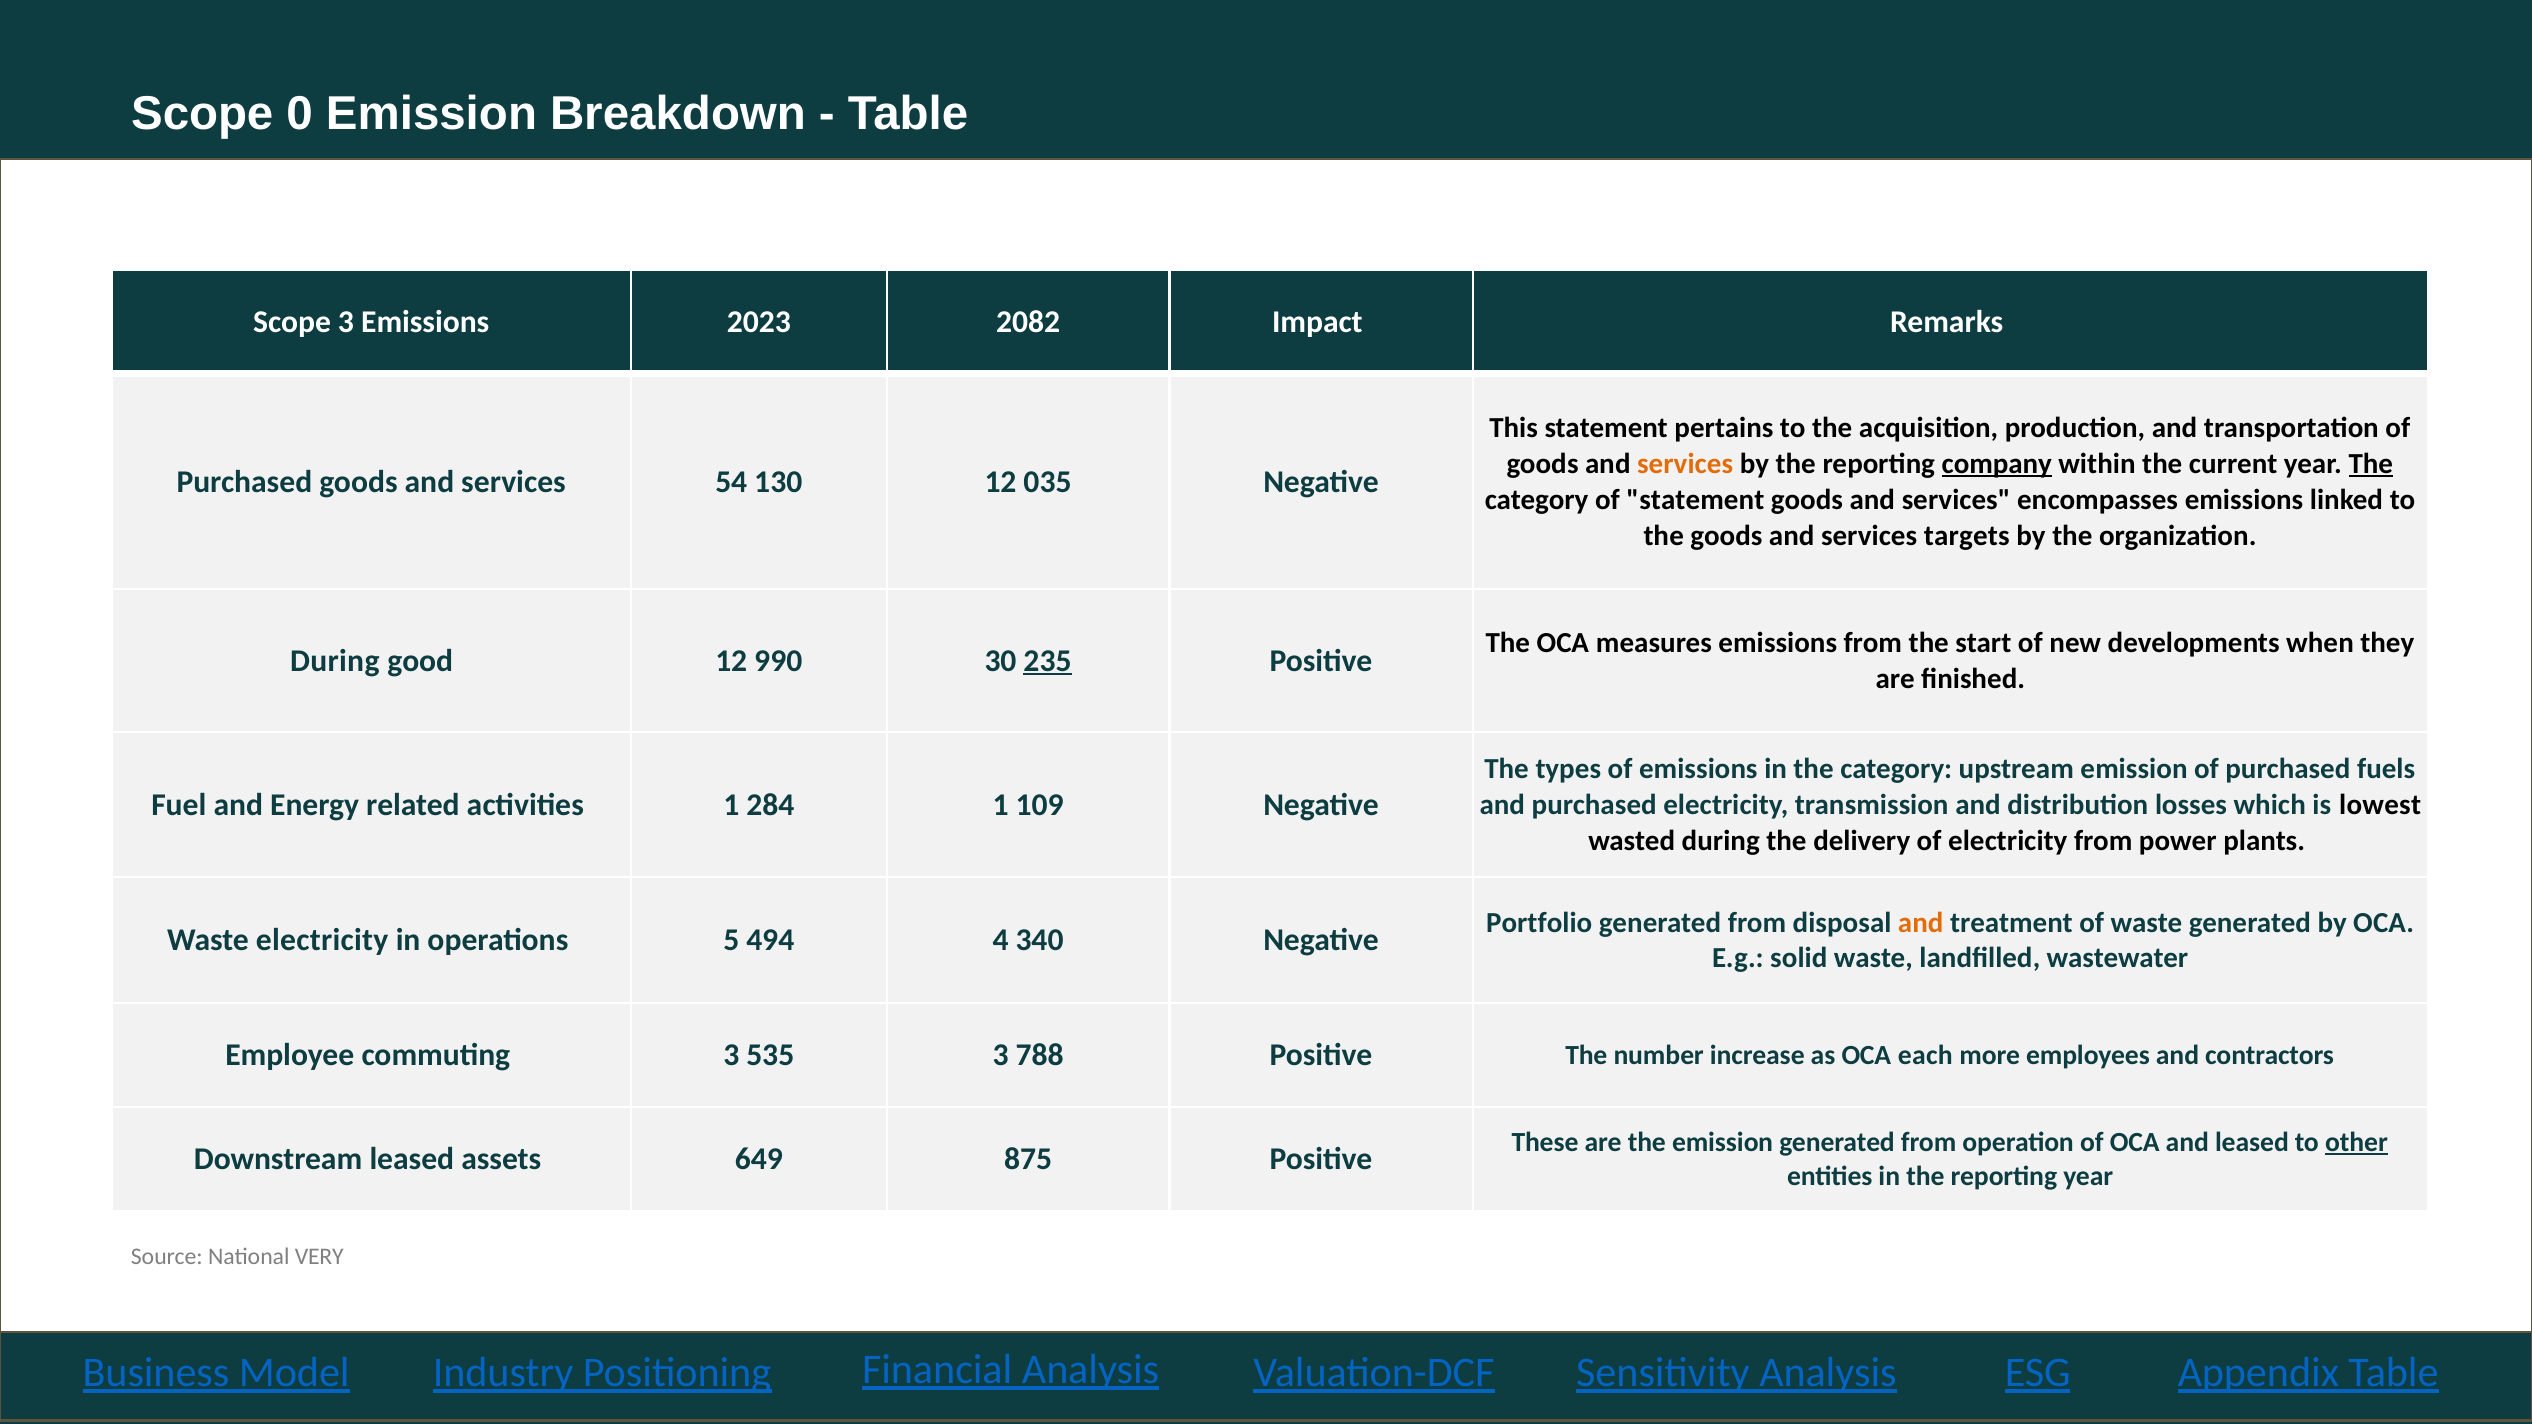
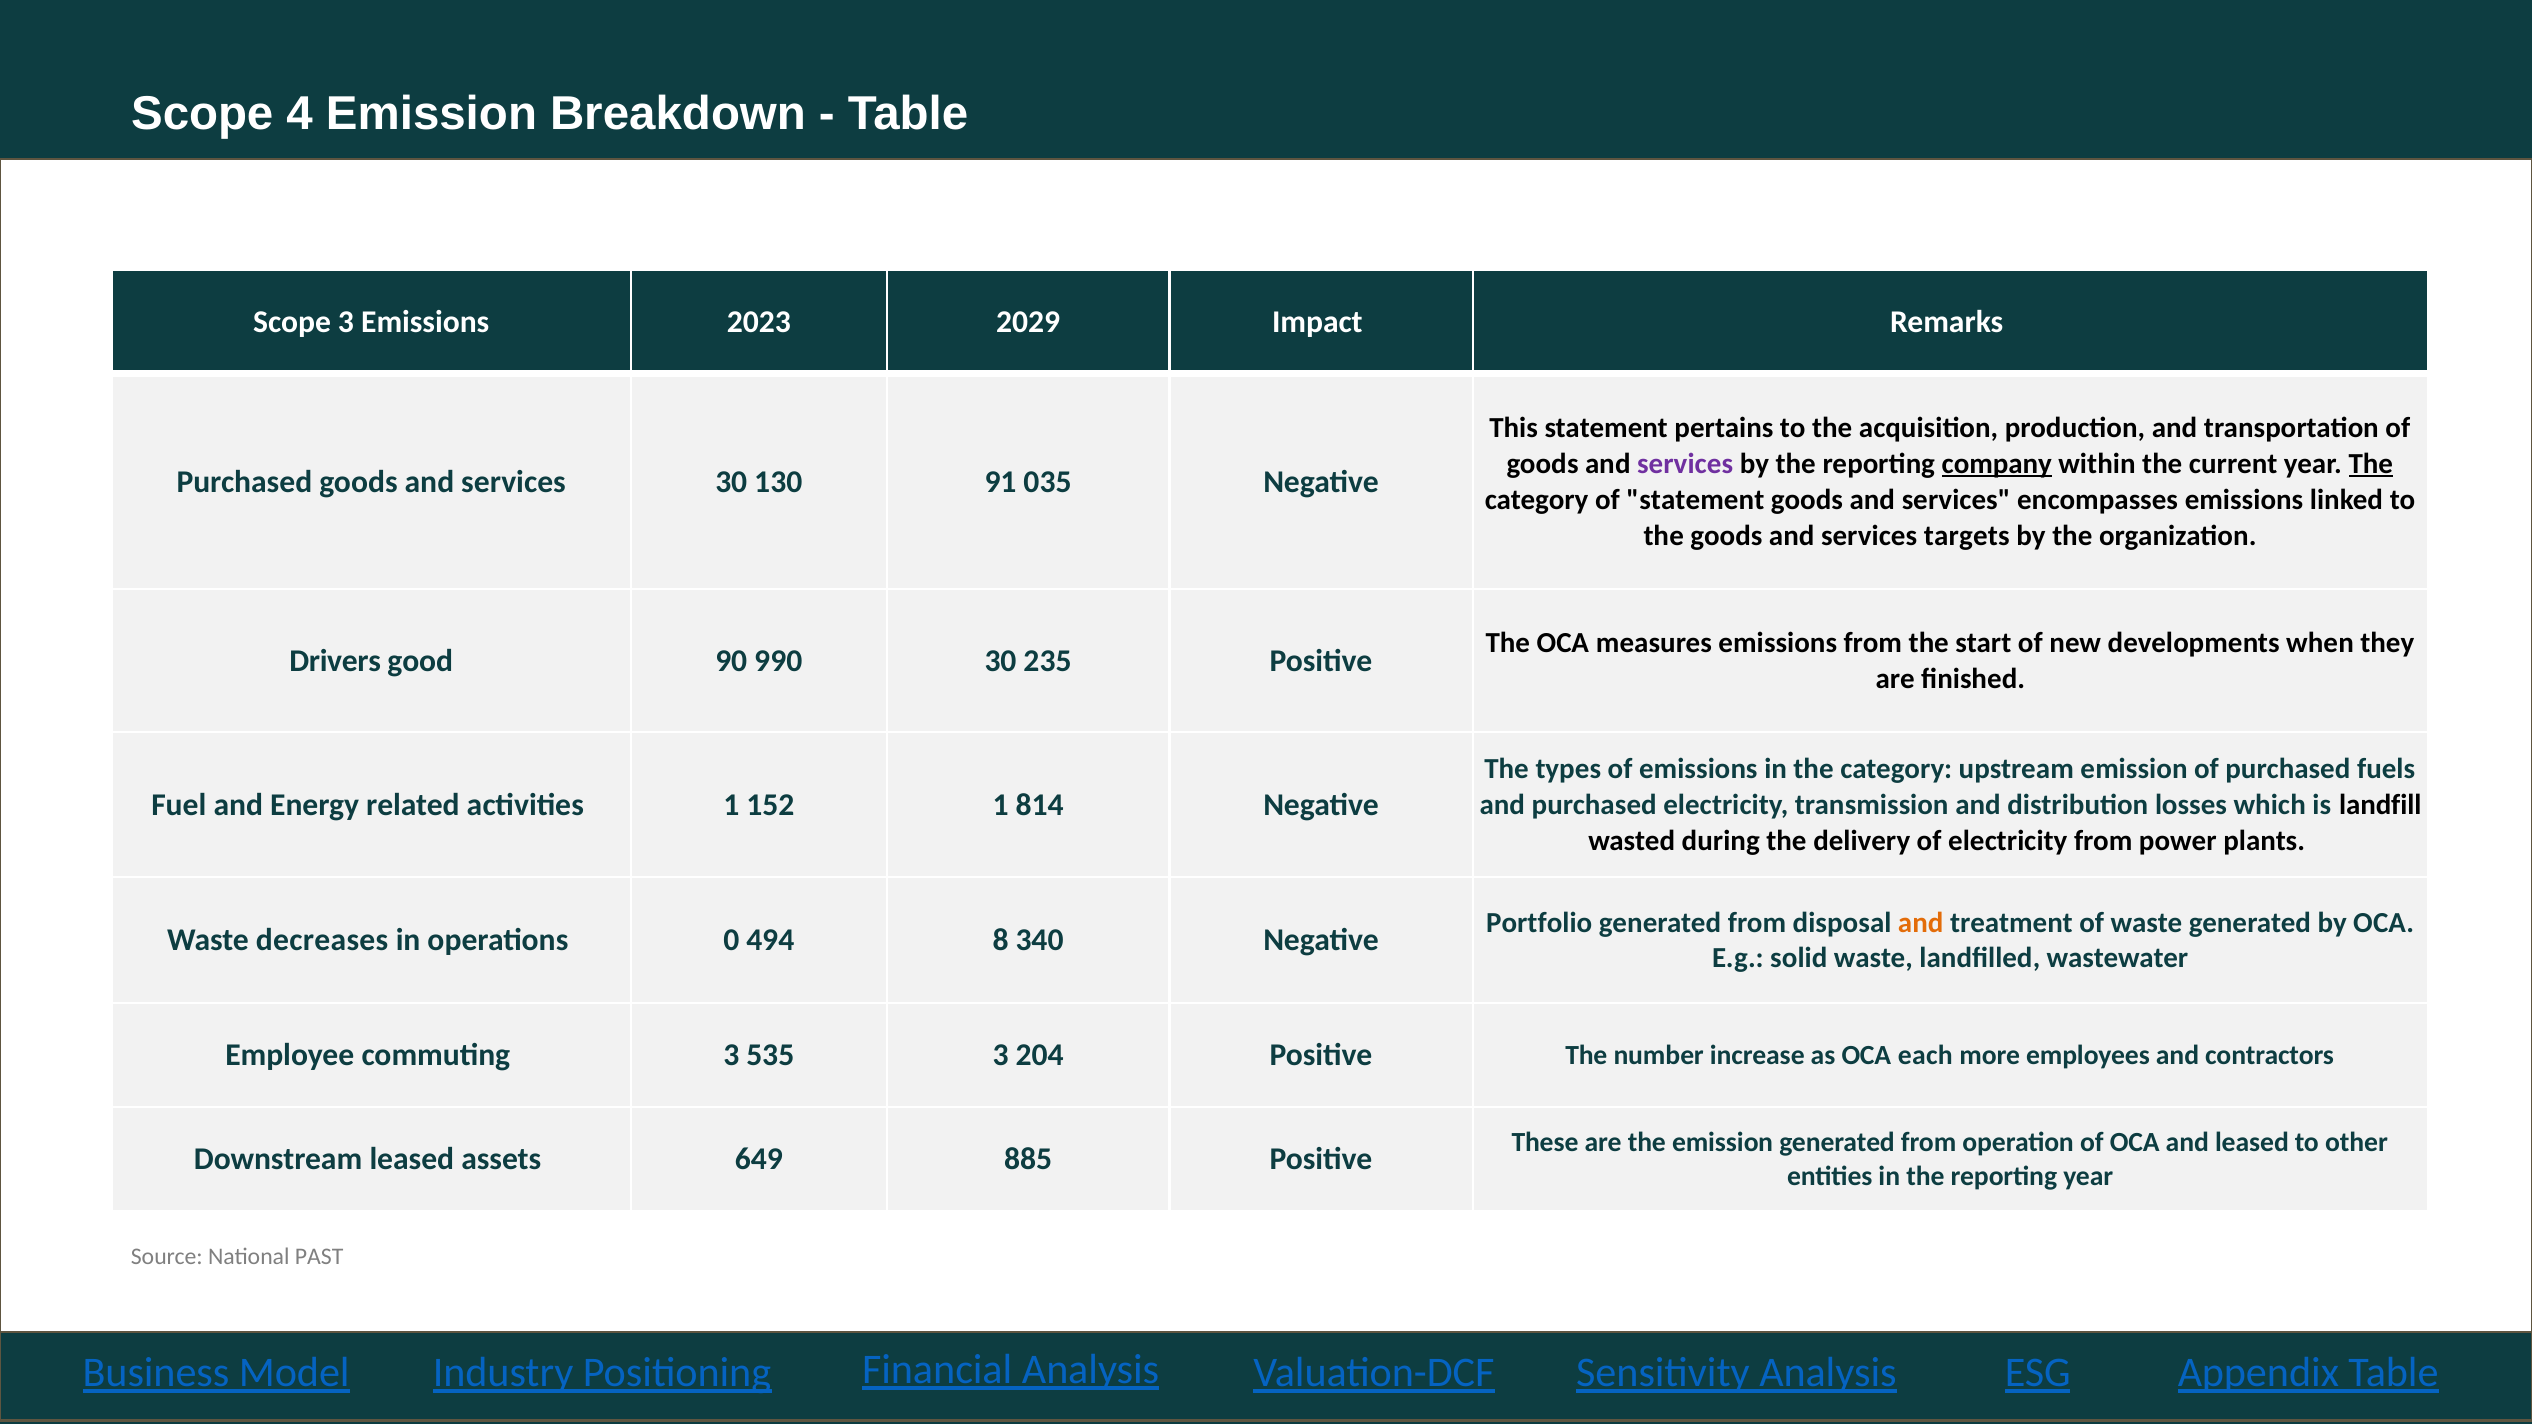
0: 0 -> 4
2082: 2082 -> 2029
services at (1685, 464) colour: orange -> purple
services 54: 54 -> 30
130 12: 12 -> 91
During at (335, 661): During -> Drivers
good 12: 12 -> 90
235 underline: present -> none
284: 284 -> 152
109: 109 -> 814
lowest: lowest -> landfill
Waste electricity: electricity -> decreases
5: 5 -> 0
4: 4 -> 8
788: 788 -> 204
other underline: present -> none
875: 875 -> 885
VERY: VERY -> PAST
